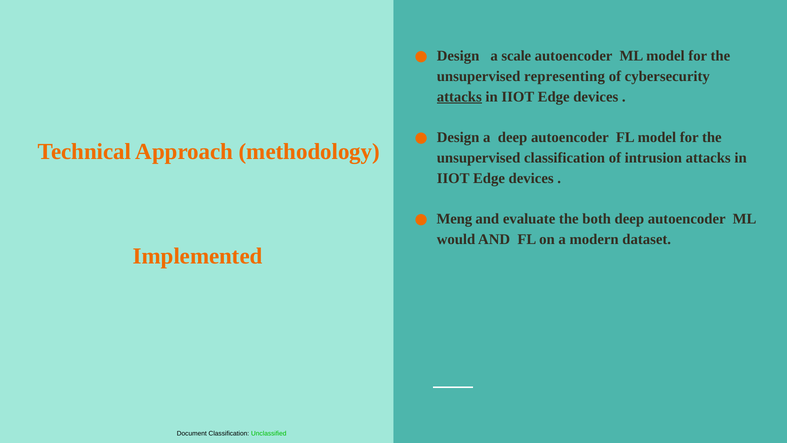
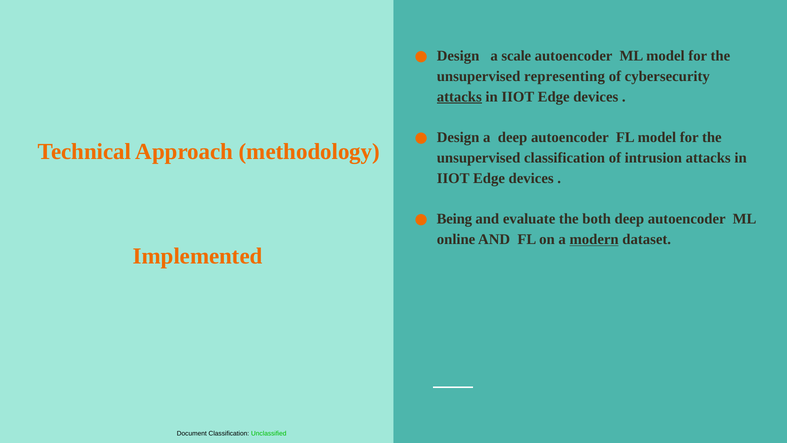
Meng: Meng -> Being
would: would -> online
modern underline: none -> present
